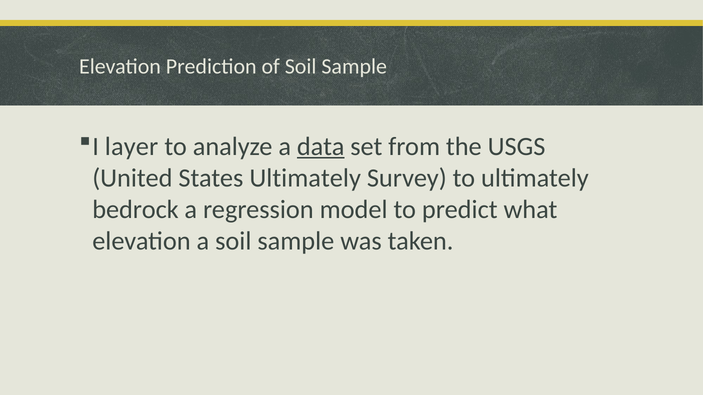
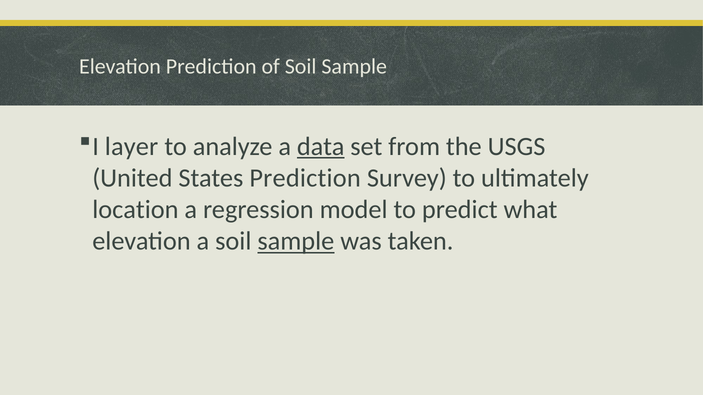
States Ultimately: Ultimately -> Prediction
bedrock: bedrock -> location
sample at (296, 242) underline: none -> present
